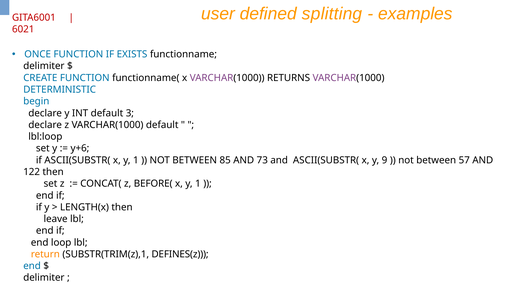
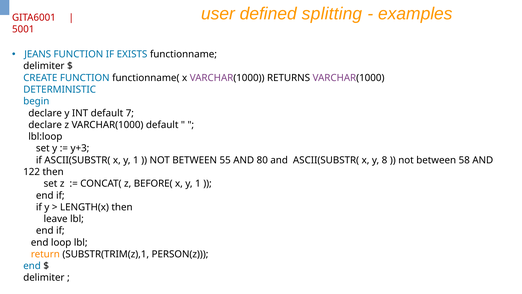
6021: 6021 -> 5001
ONCE: ONCE -> JEANS
3: 3 -> 7
y+6: y+6 -> y+3
85: 85 -> 55
73: 73 -> 80
9: 9 -> 8
57: 57 -> 58
DEFINES(z: DEFINES(z -> PERSON(z
